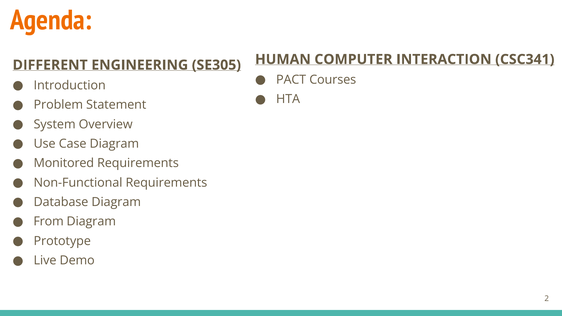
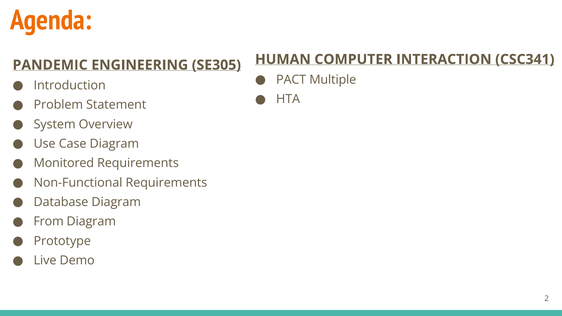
DIFFERENT: DIFFERENT -> PANDEMIC
Courses: Courses -> Multiple
